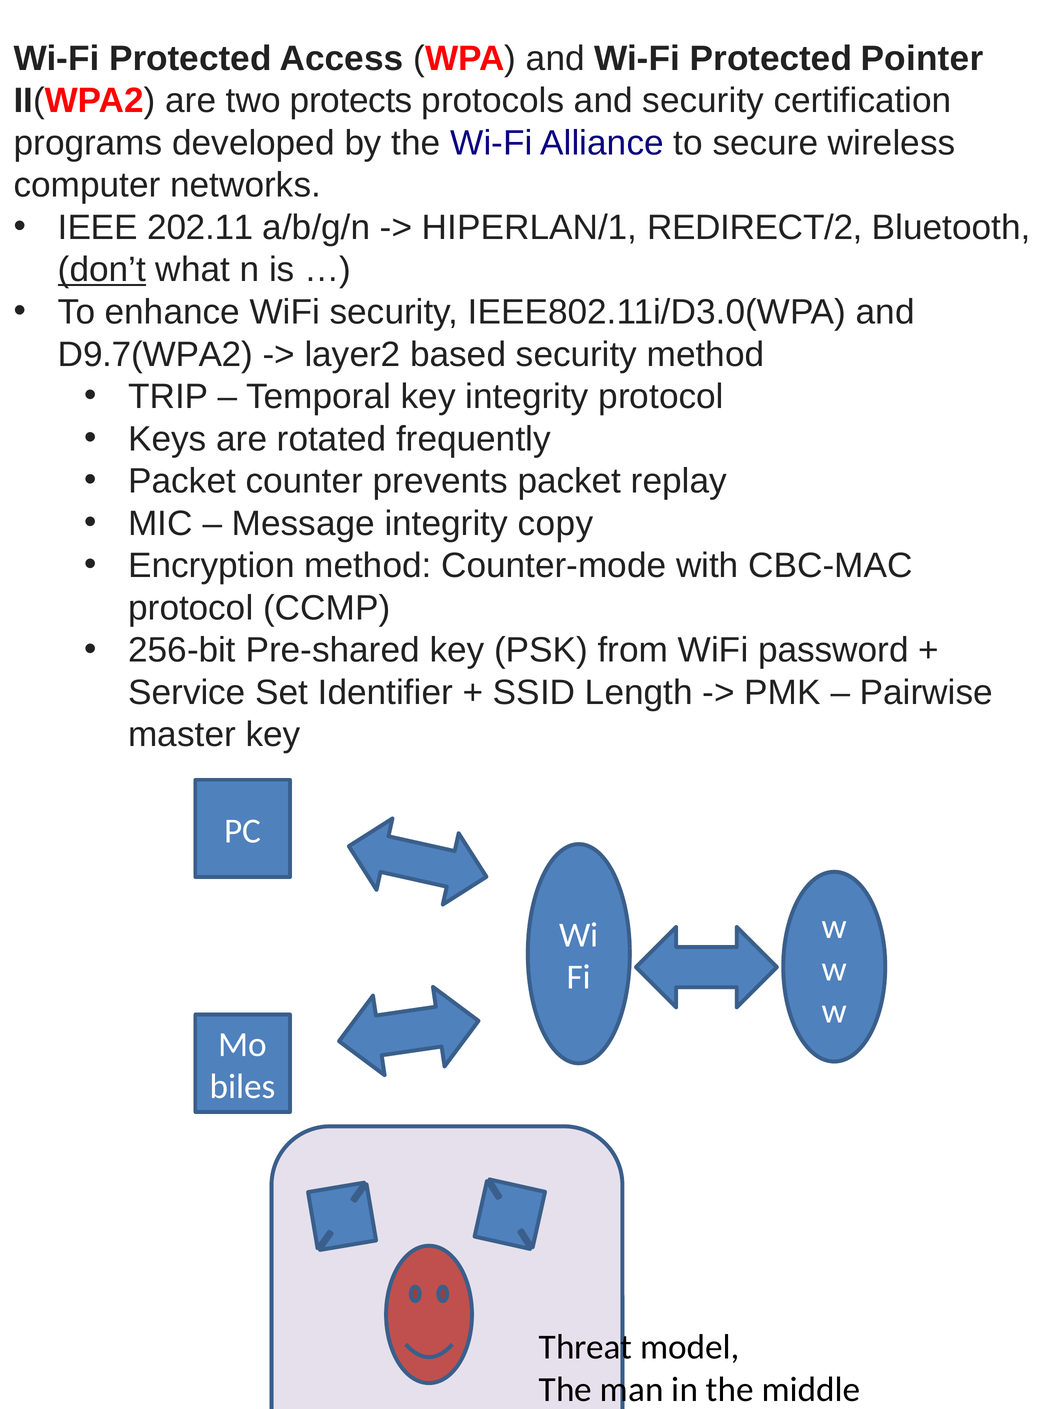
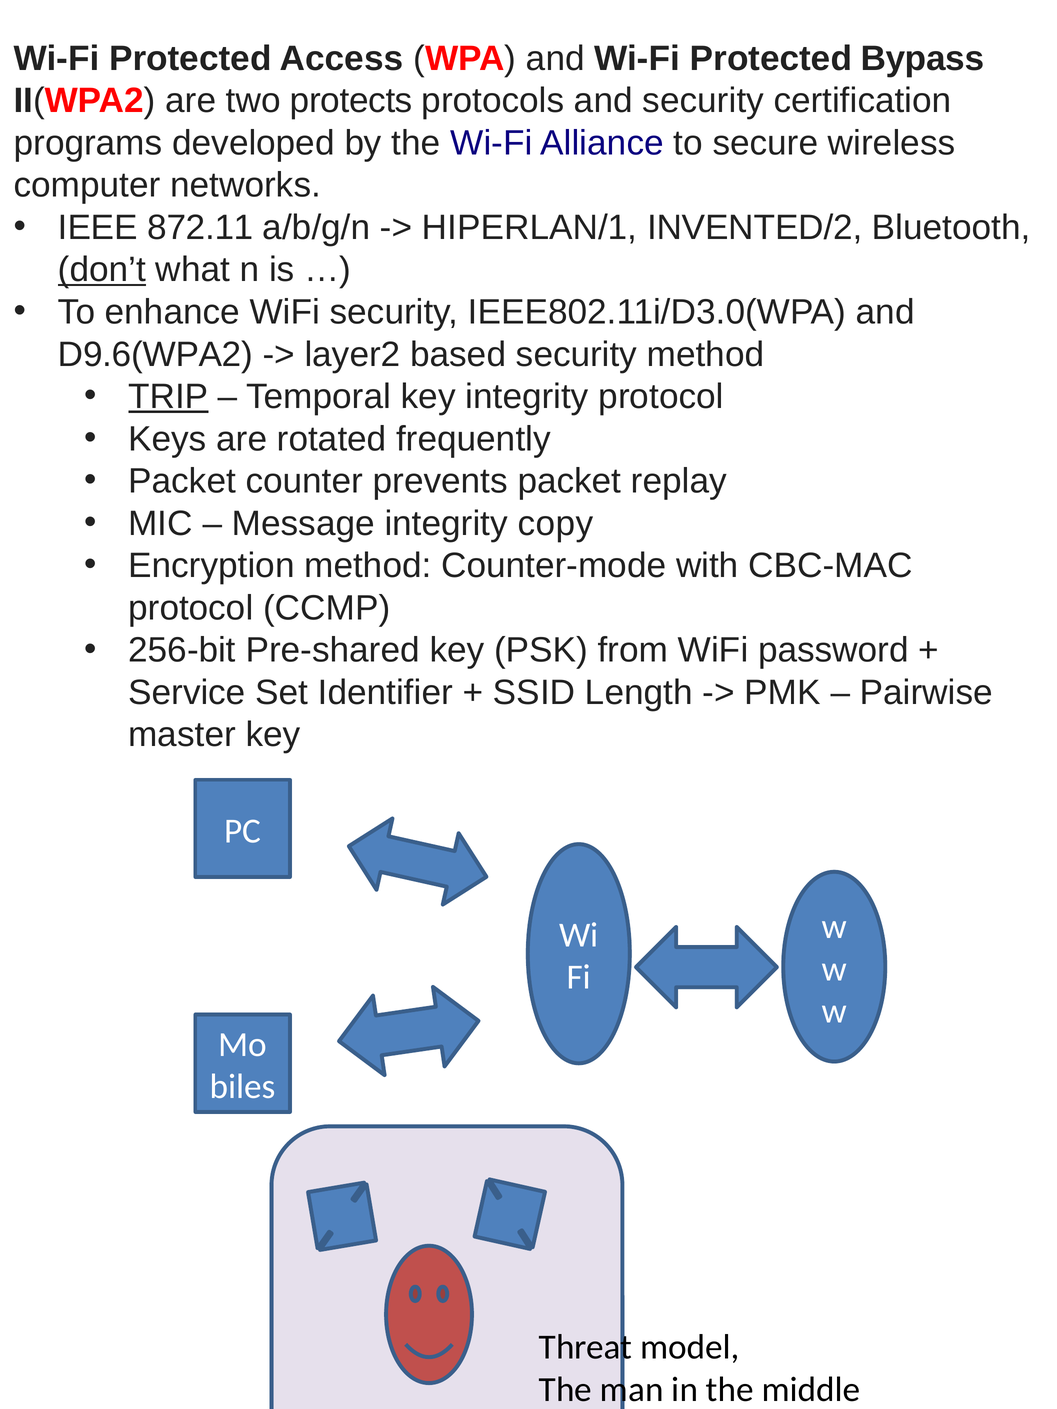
Pointer: Pointer -> Bypass
202.11: 202.11 -> 872.11
REDIRECT/2: REDIRECT/2 -> INVENTED/2
D9.7(WPA2: D9.7(WPA2 -> D9.6(WPA2
TRIP underline: none -> present
